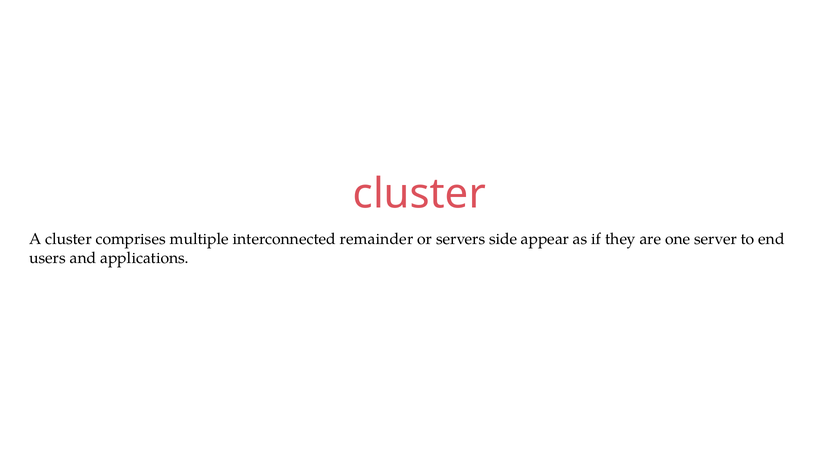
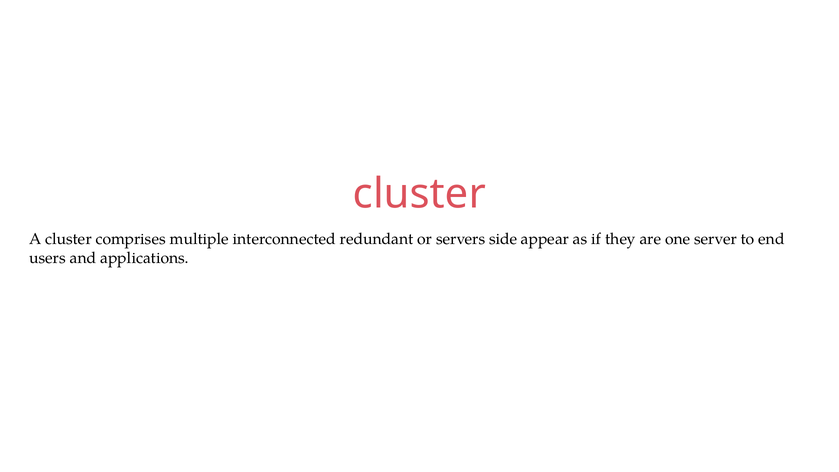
remainder: remainder -> redundant
